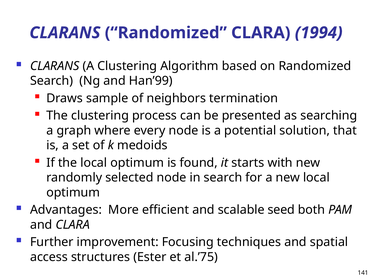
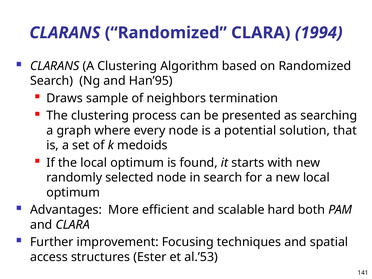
Han’99: Han’99 -> Han’95
seed: seed -> hard
al.’75: al.’75 -> al.’53
